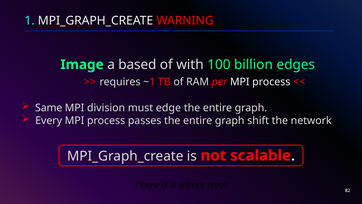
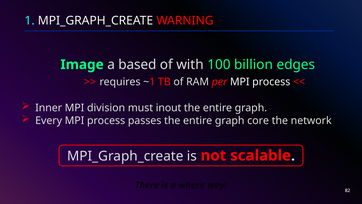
Same: Same -> Inner
edge: edge -> inout
shift: shift -> core
